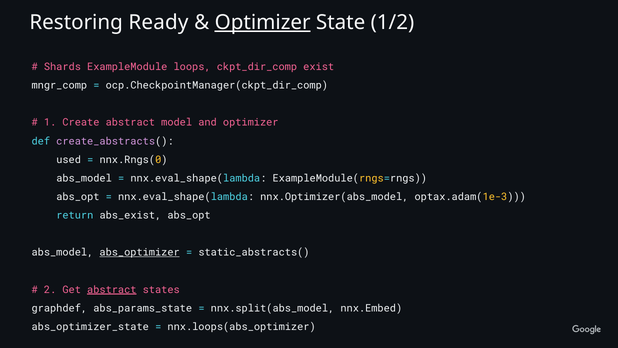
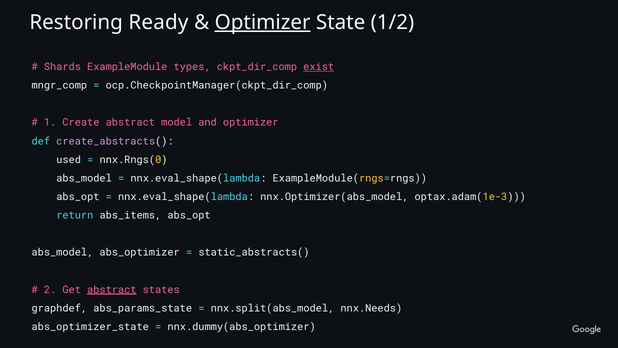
loops: loops -> types
exist underline: none -> present
abs_exist: abs_exist -> abs_items
abs_optimizer underline: present -> none
nnx.Embed: nnx.Embed -> nnx.Needs
nnx.loops(abs_optimizer: nnx.loops(abs_optimizer -> nnx.dummy(abs_optimizer
